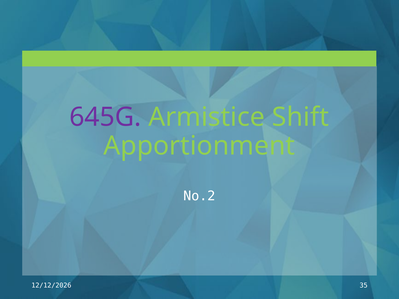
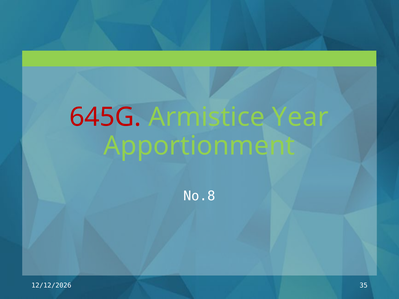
645G colour: purple -> red
Shift: Shift -> Year
No.2: No.2 -> No.8
